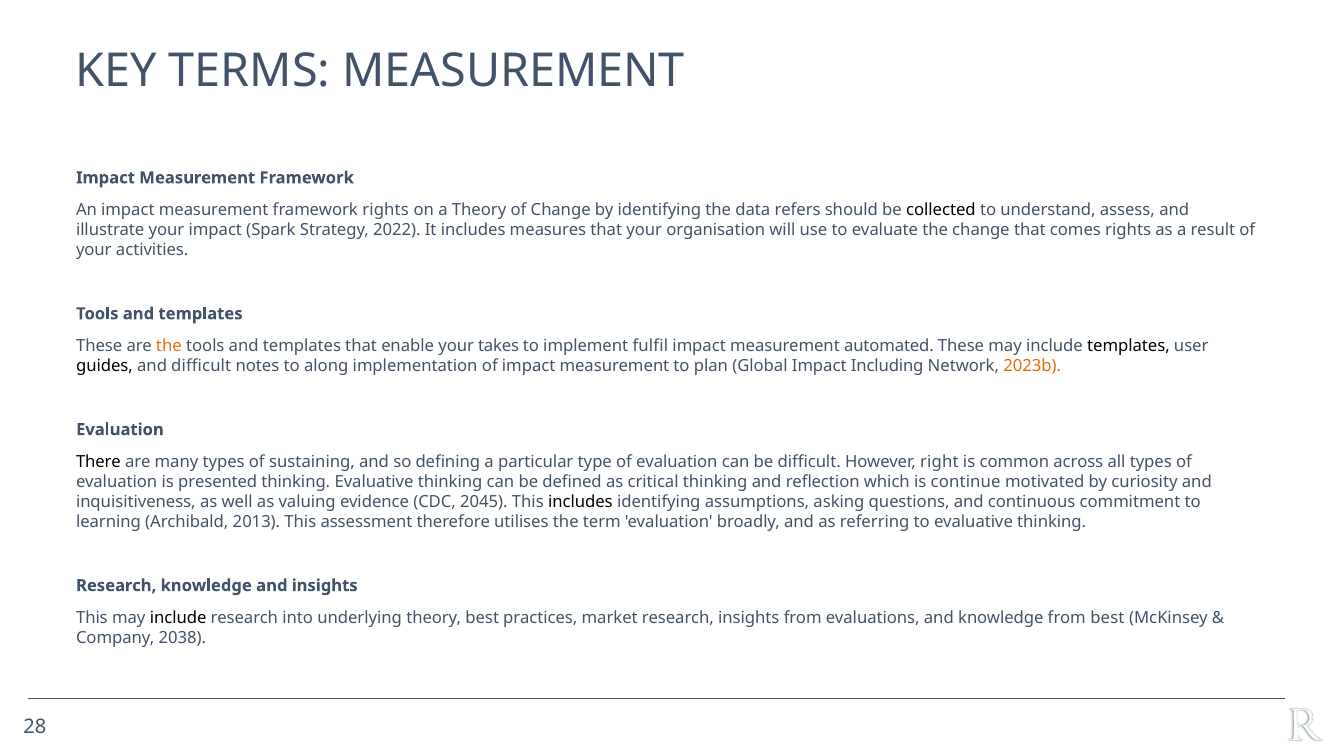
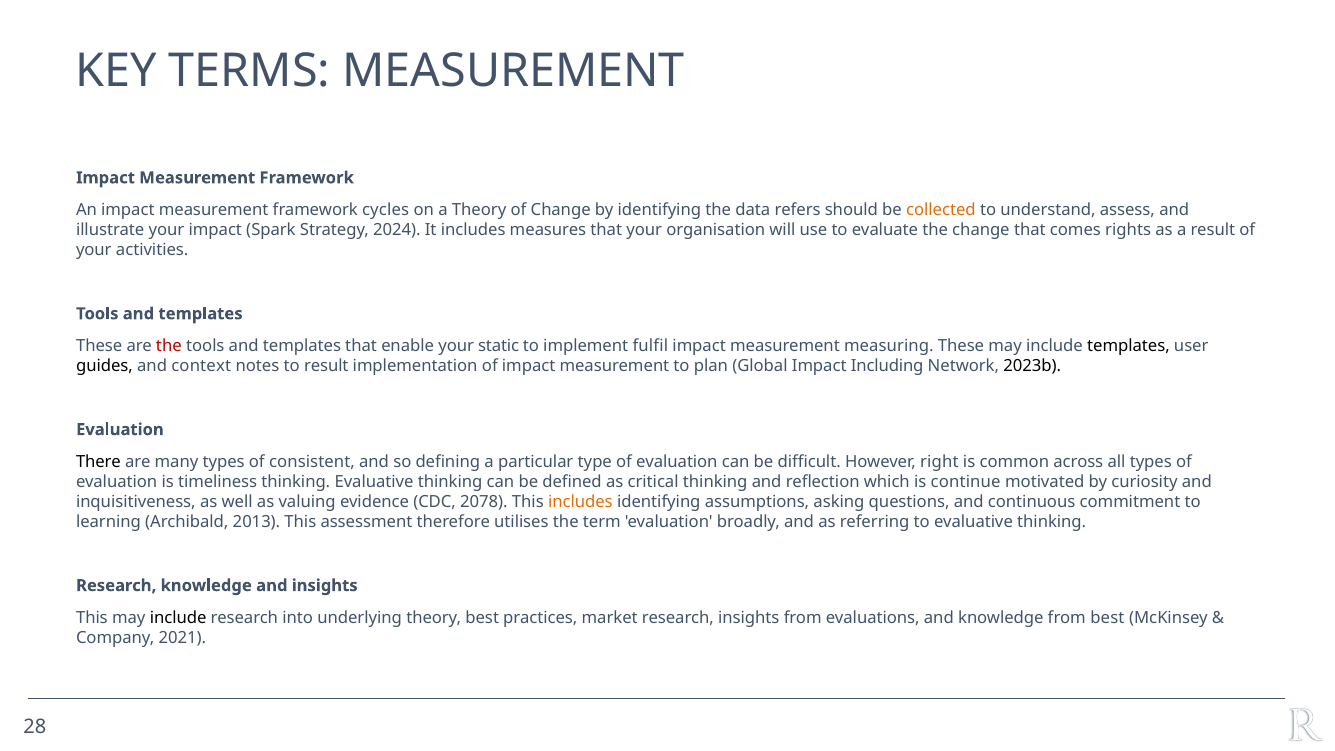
framework rights: rights -> cycles
collected colour: black -> orange
2022: 2022 -> 2024
the at (169, 346) colour: orange -> red
takes: takes -> static
automated: automated -> measuring
and difficult: difficult -> context
to along: along -> result
2023b colour: orange -> black
sustaining: sustaining -> consistent
presented: presented -> timeliness
2045: 2045 -> 2078
includes at (580, 502) colour: black -> orange
2038: 2038 -> 2021
